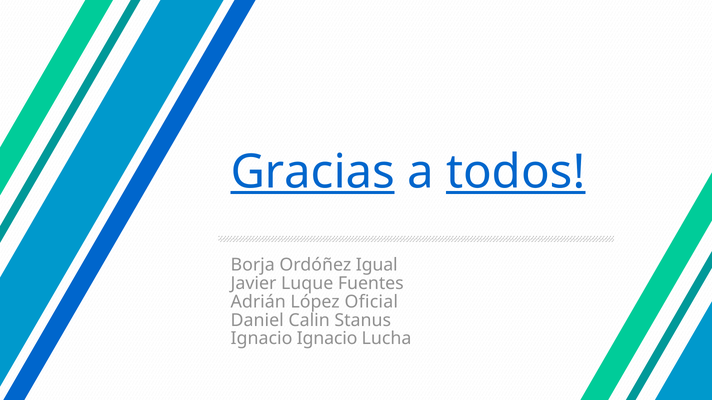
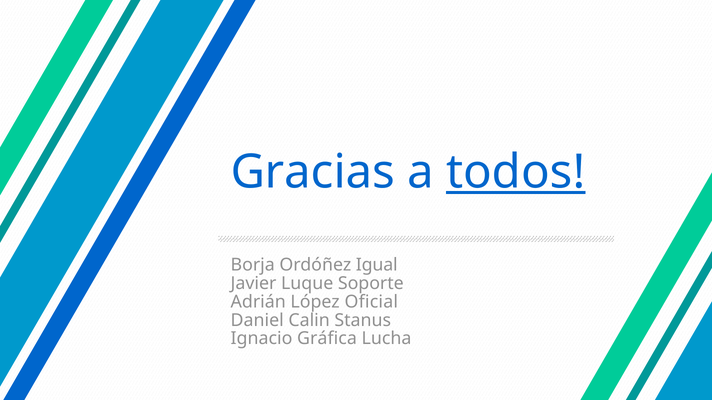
Gracias underline: present -> none
Fuentes: Fuentes -> Soporte
Ignacio Ignacio: Ignacio -> Gráfica
